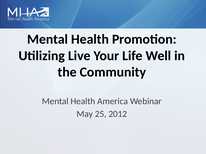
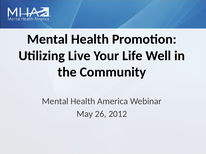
25: 25 -> 26
